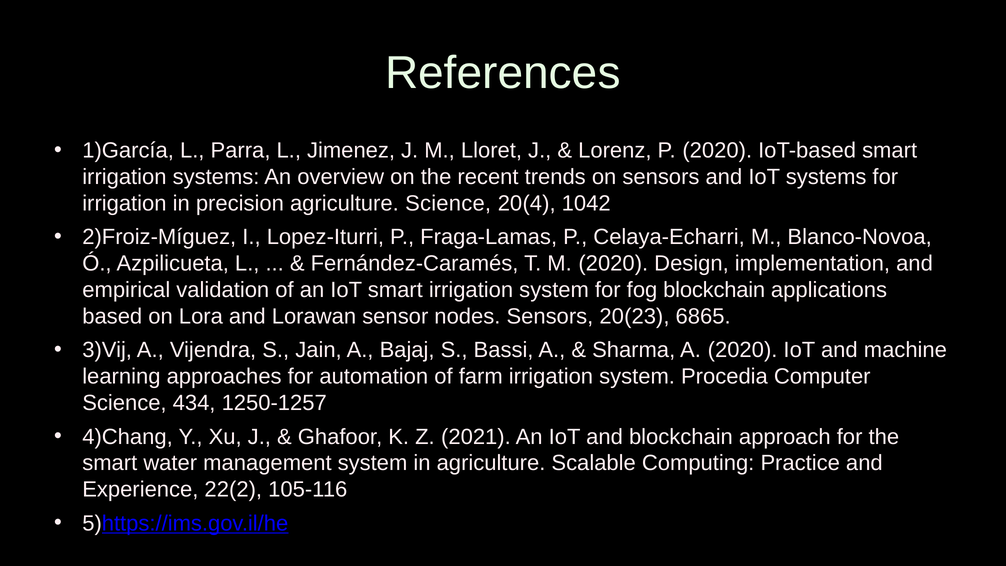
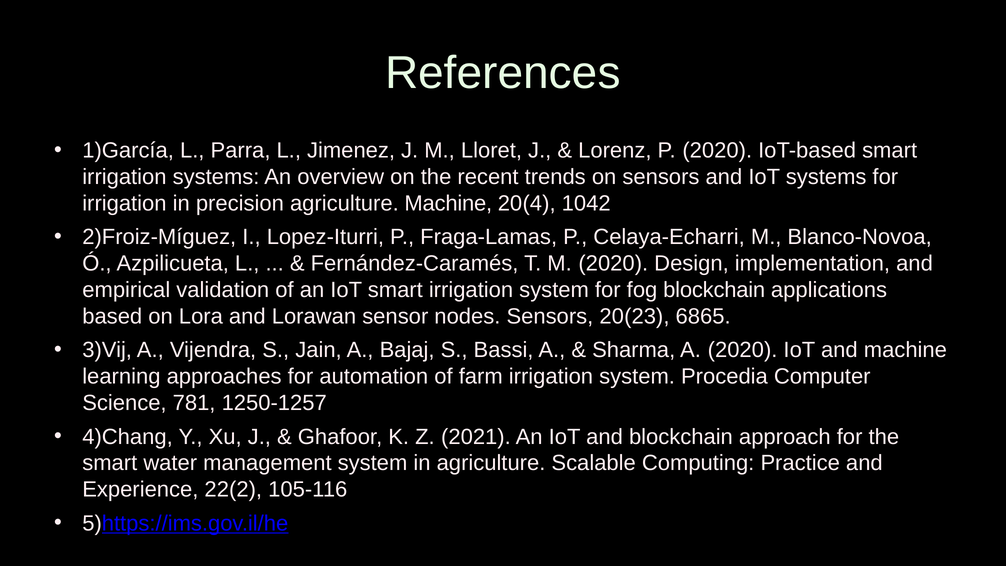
agriculture Science: Science -> Machine
434: 434 -> 781
